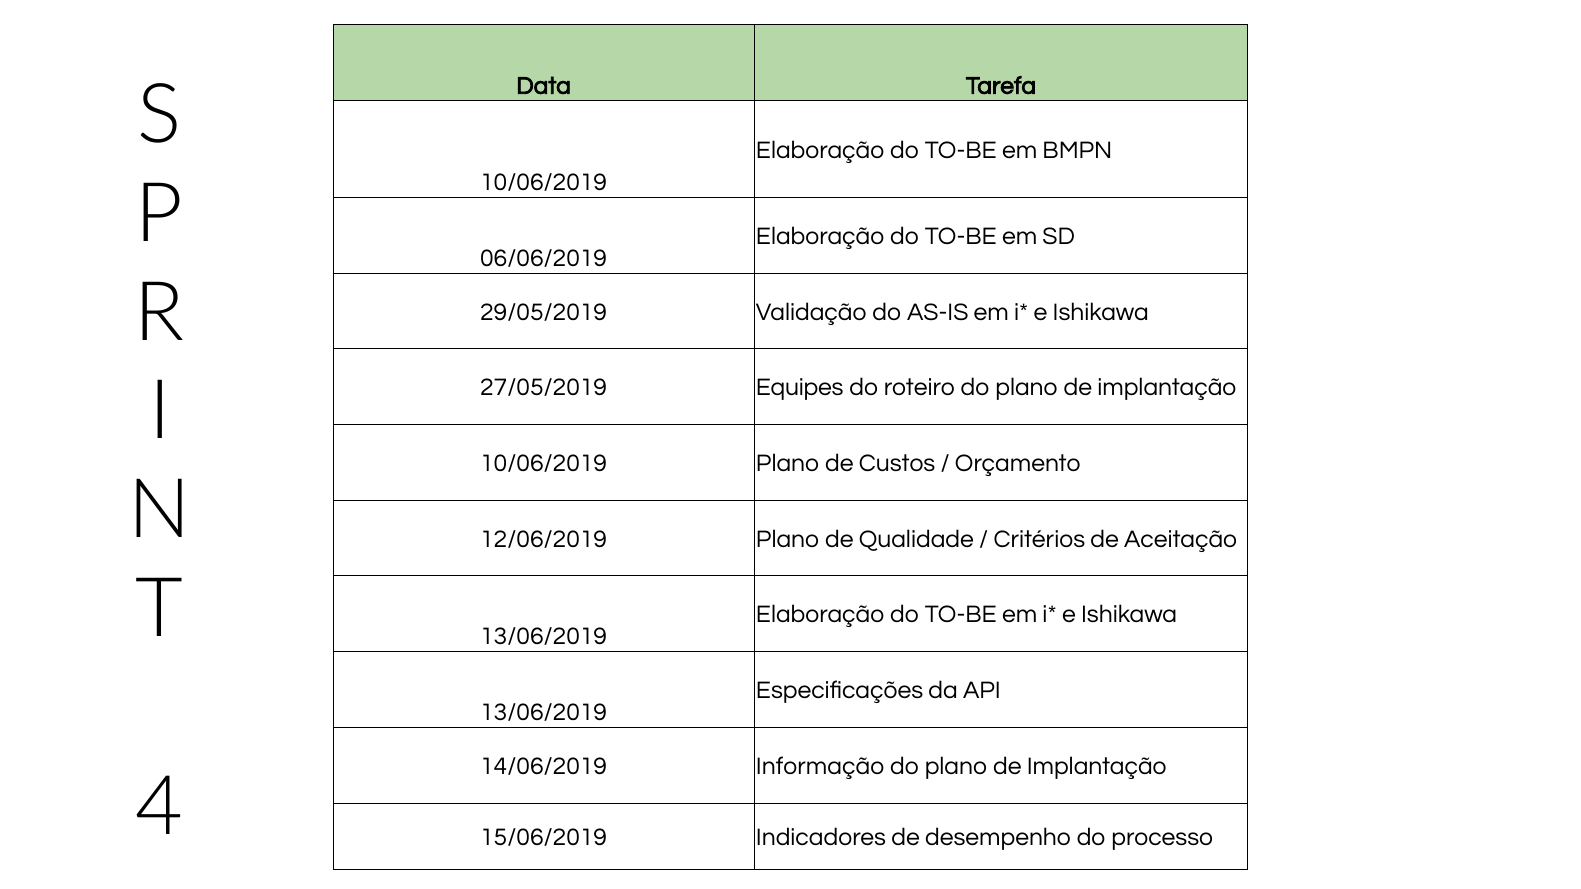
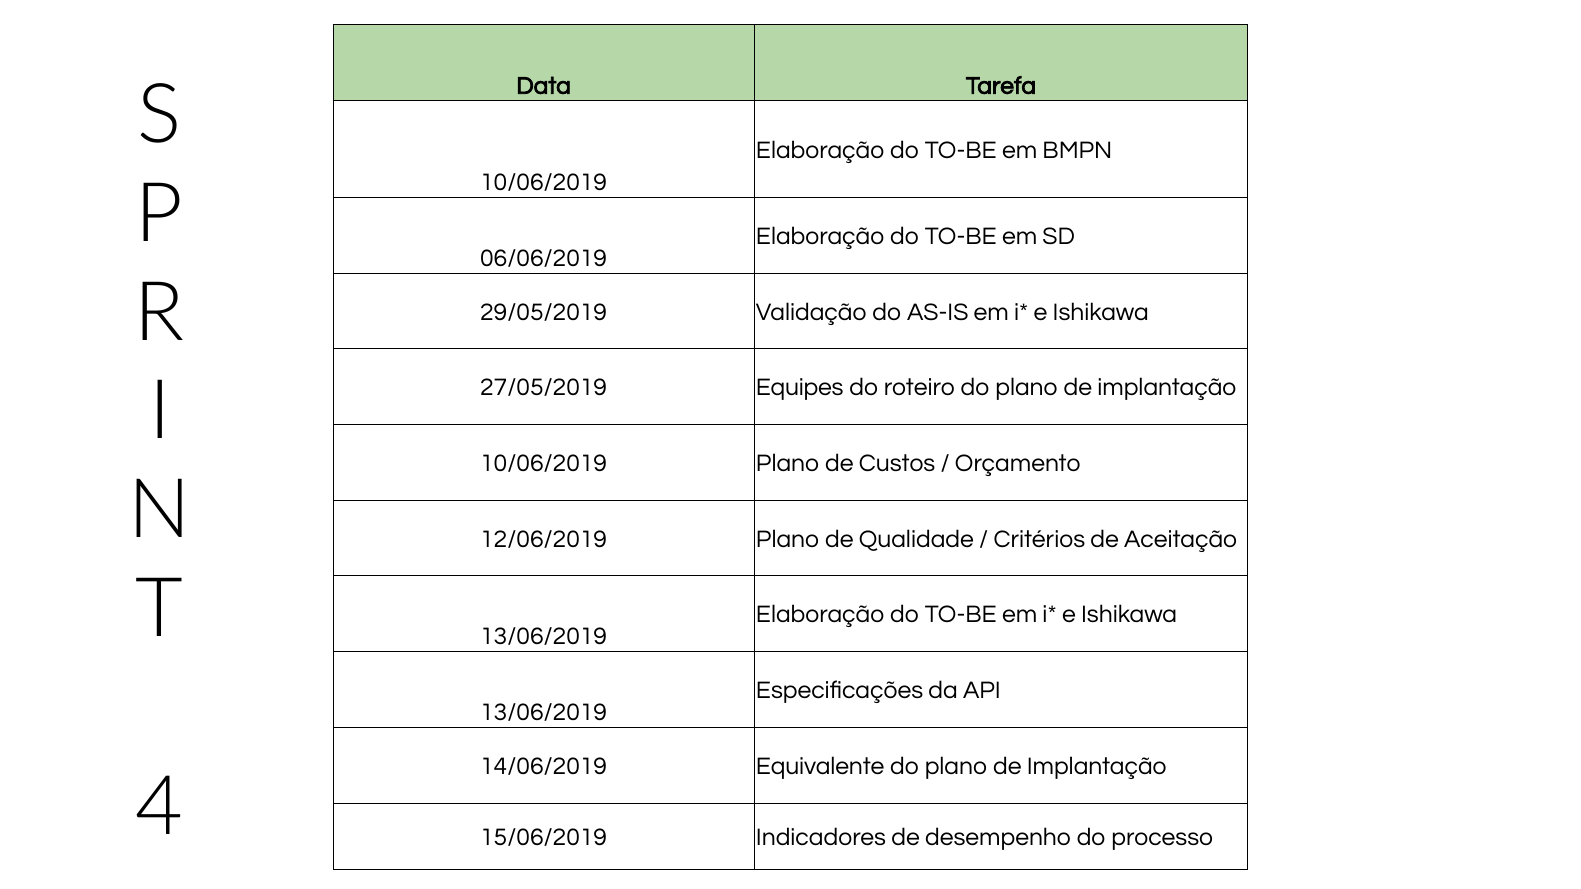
Informação: Informação -> Equivalente
